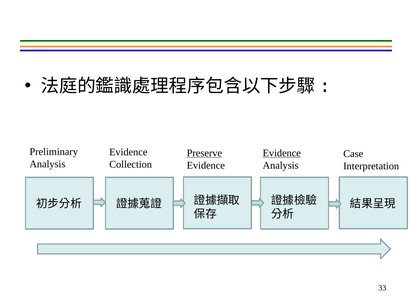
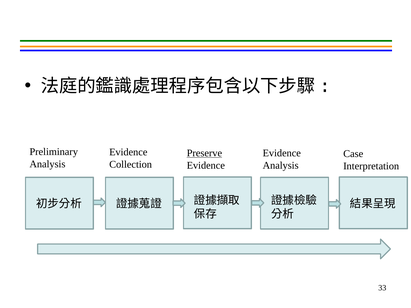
Evidence at (282, 153) underline: present -> none
